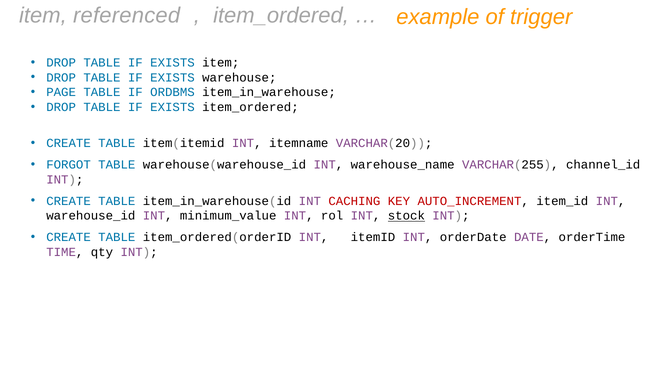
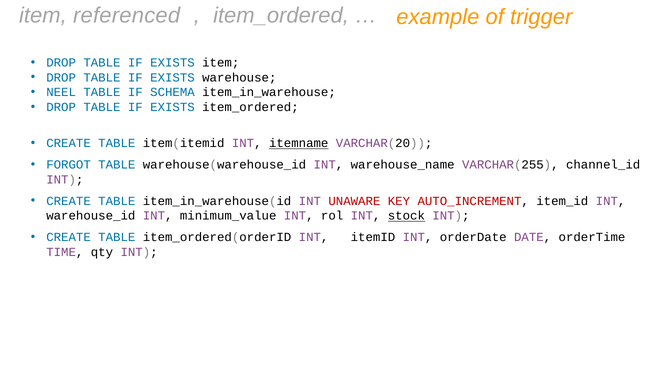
PAGE: PAGE -> NEEL
ORDBMS: ORDBMS -> SCHEMA
itemname underline: none -> present
CACHING: CACHING -> UNAWARE
